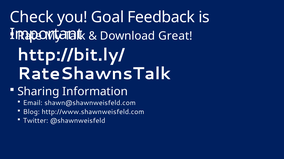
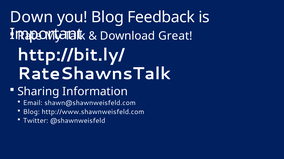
Check: Check -> Down
you Goal: Goal -> Blog
